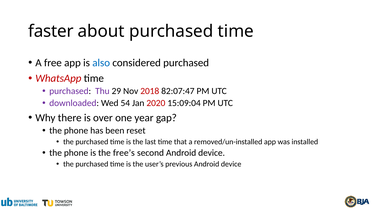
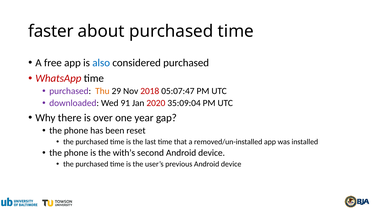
Thu colour: purple -> orange
82:07:47: 82:07:47 -> 05:07:47
54: 54 -> 91
15:09:04: 15:09:04 -> 35:09:04
free’s: free’s -> with’s
